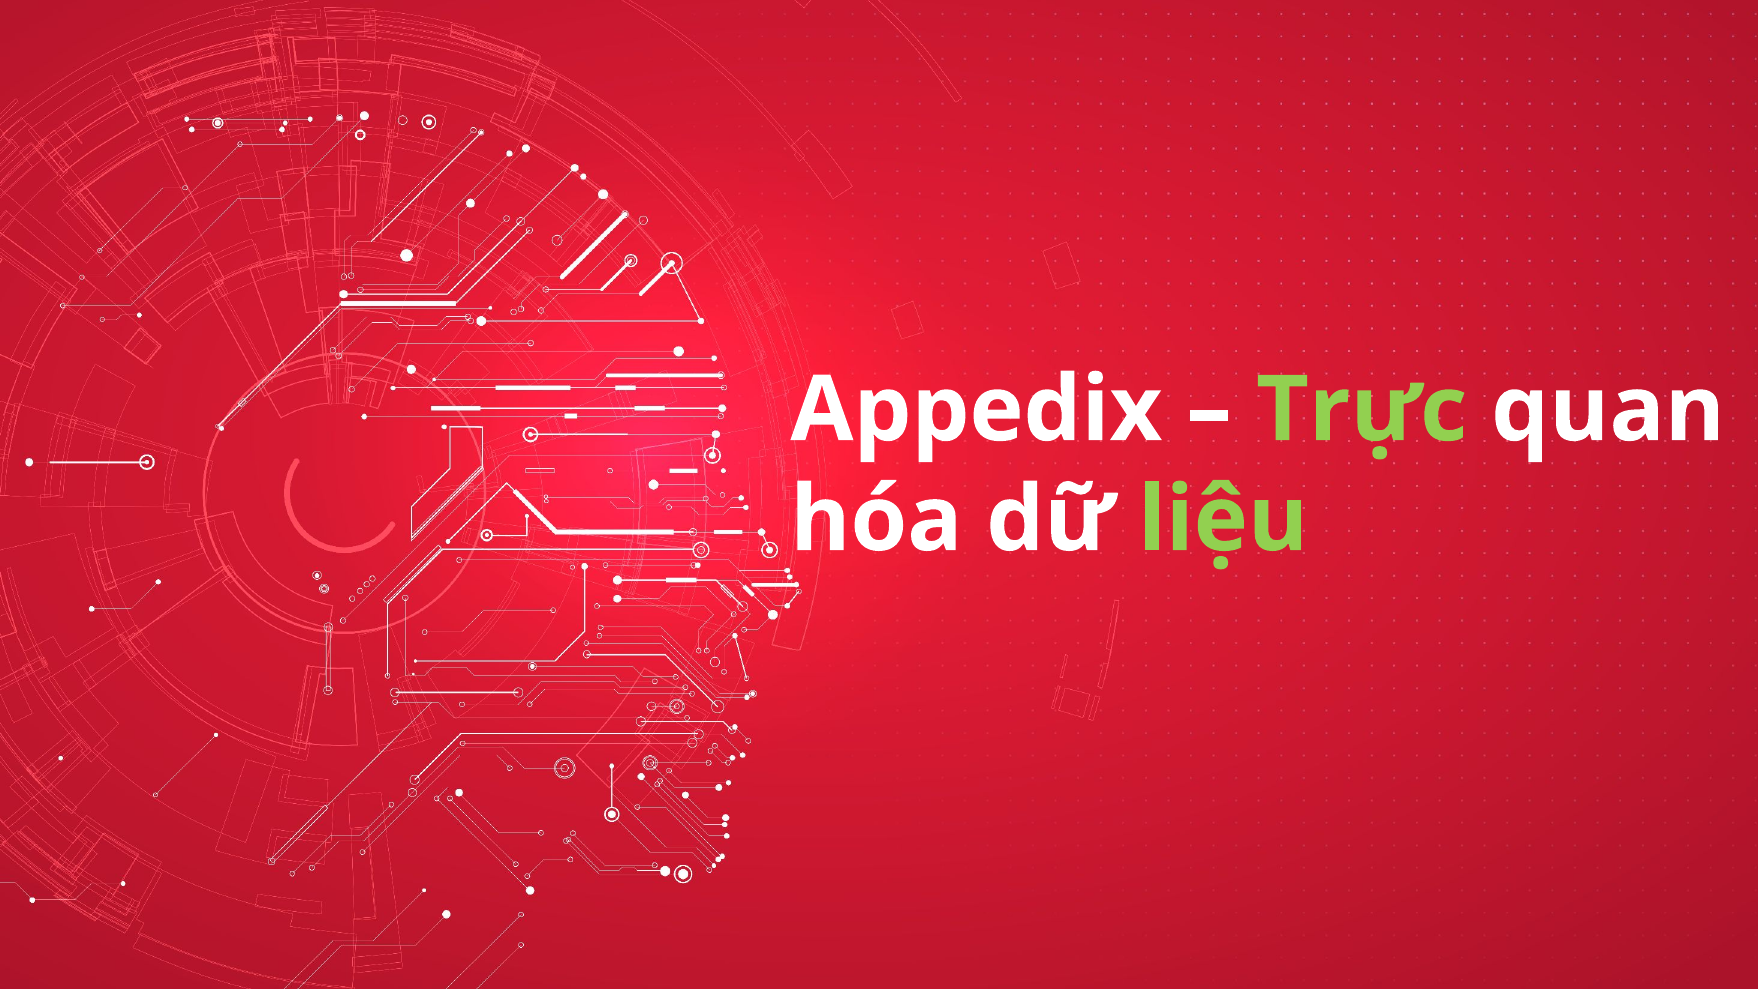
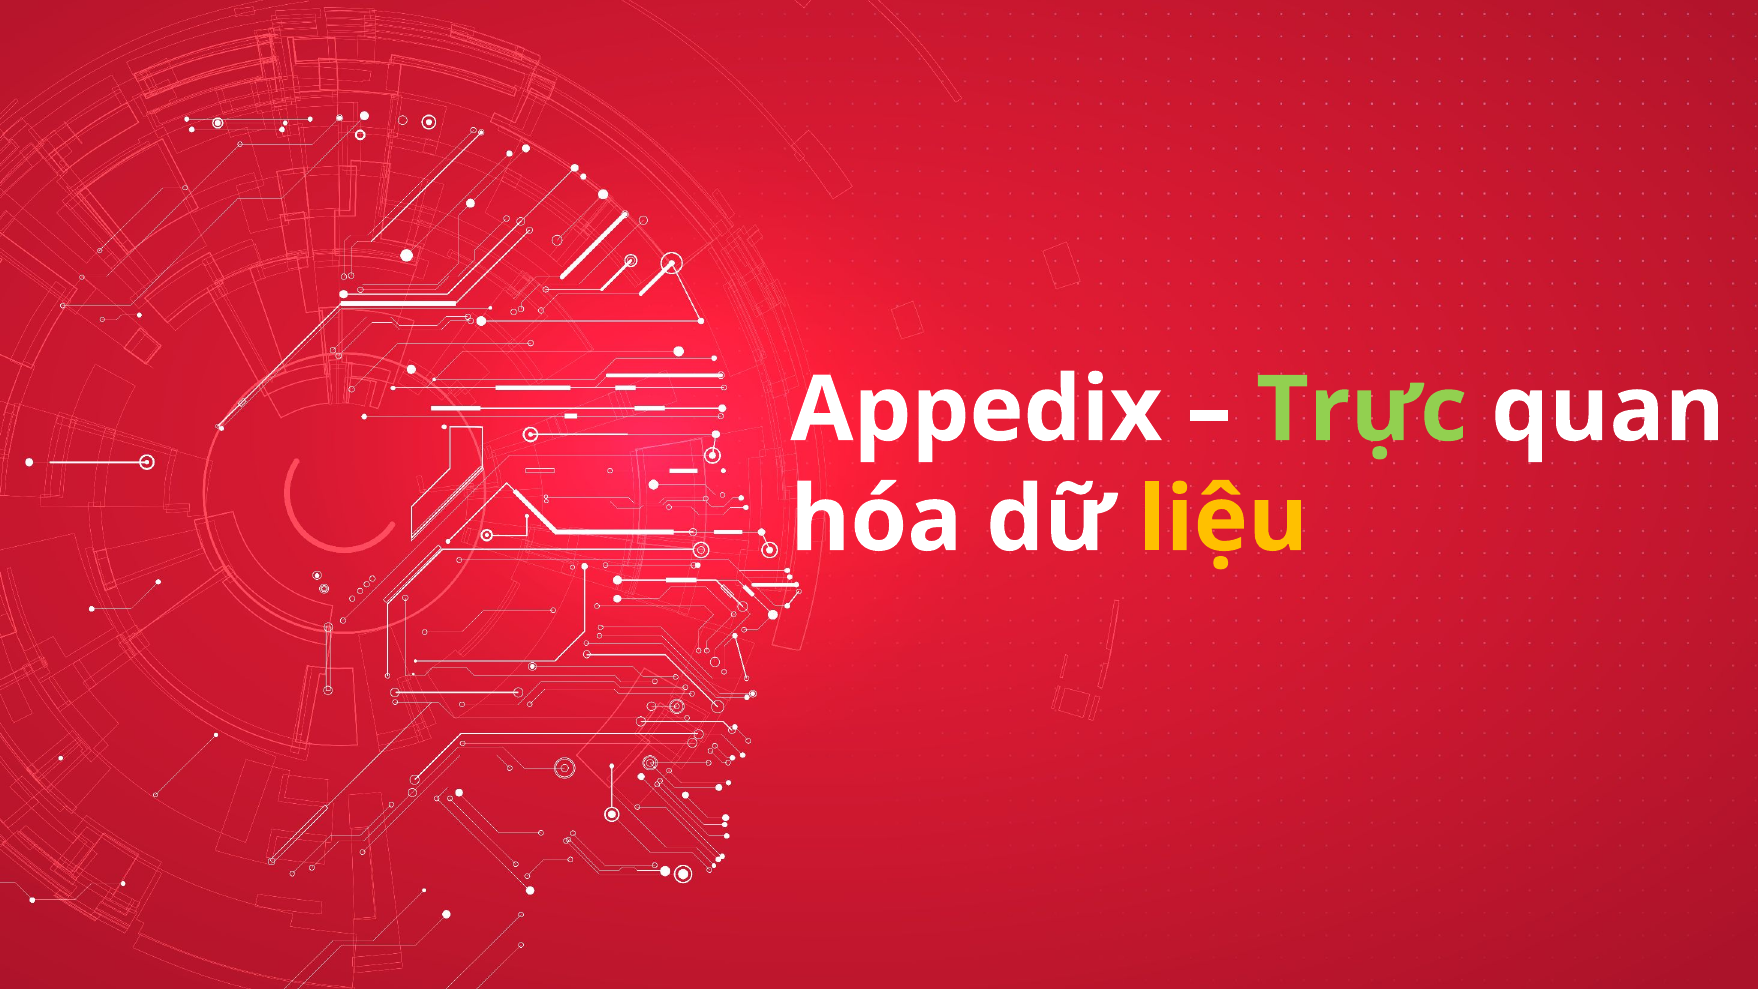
liệu colour: light green -> yellow
